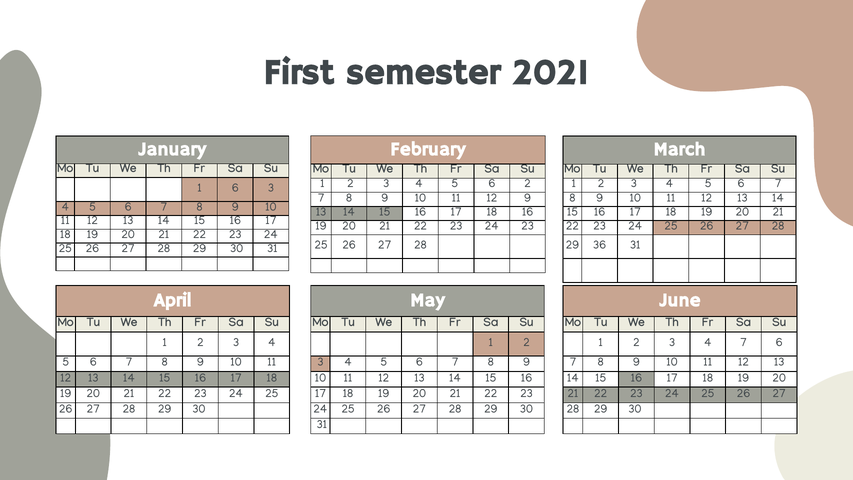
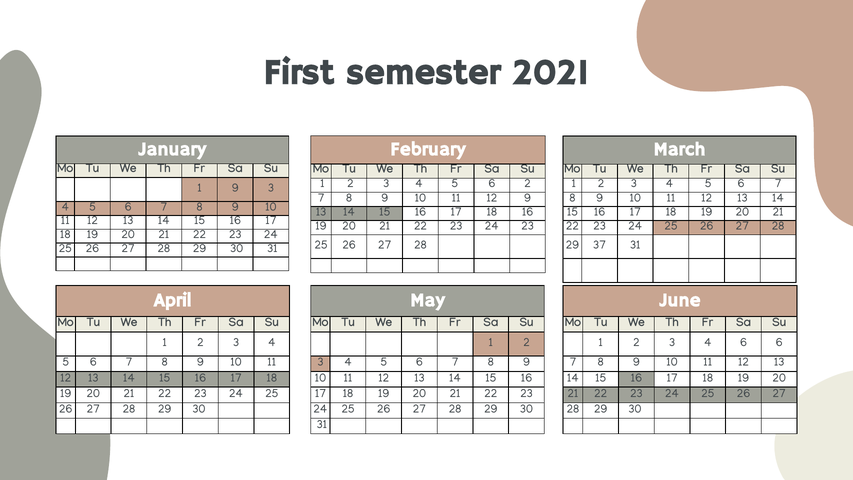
1 6: 6 -> 9
36: 36 -> 37
4 7: 7 -> 6
